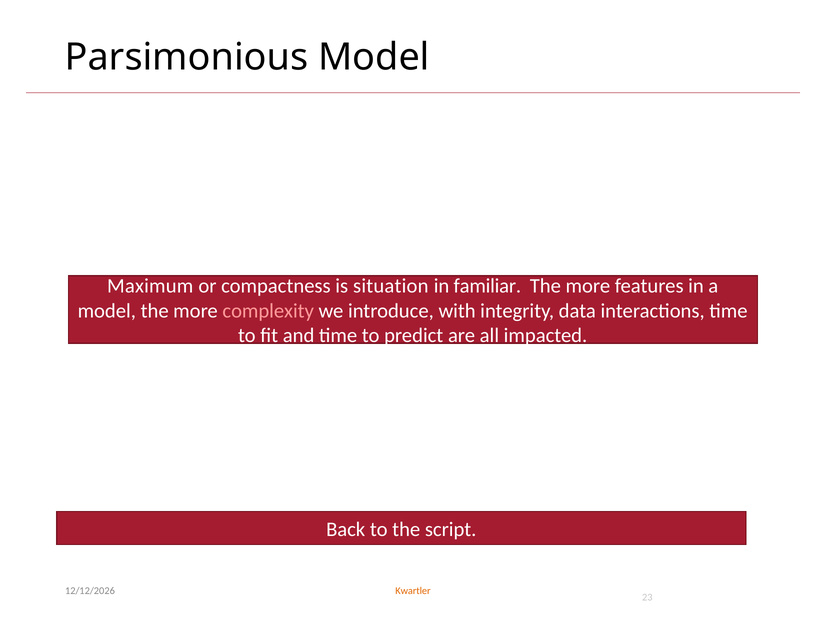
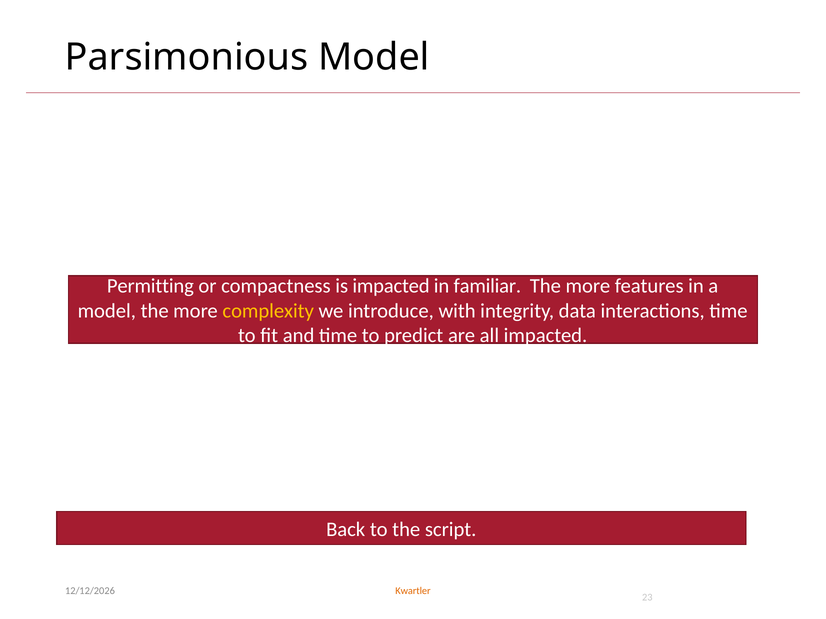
Maximum: Maximum -> Permitting
is situation: situation -> impacted
complexity colour: pink -> yellow
